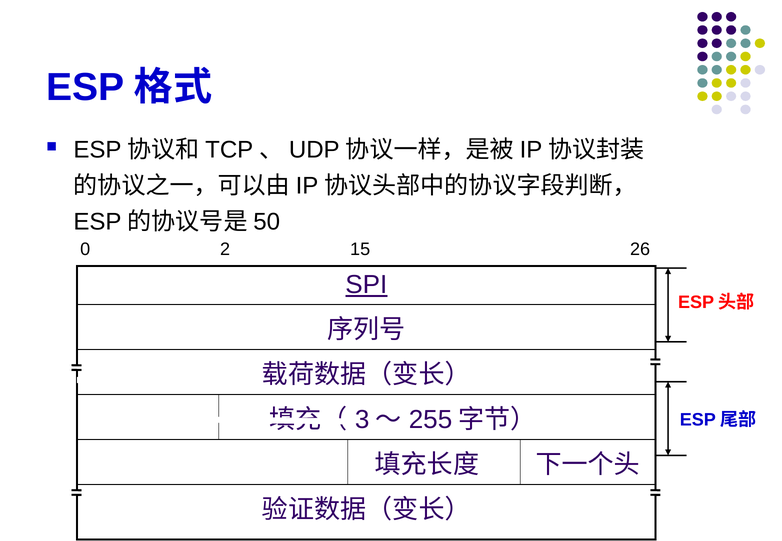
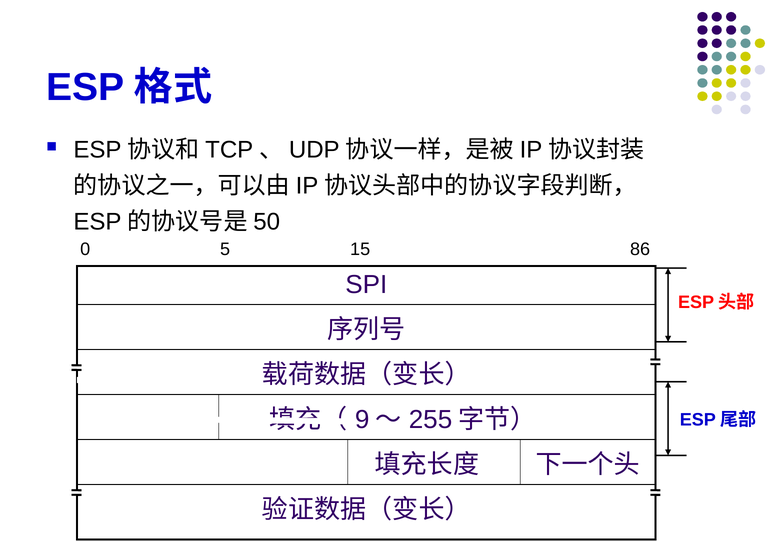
2: 2 -> 5
26: 26 -> 86
SPI underline: present -> none
3: 3 -> 9
